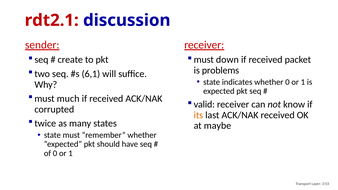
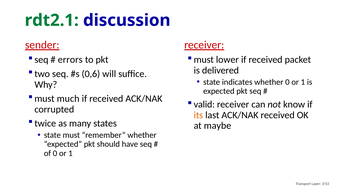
rdt2.1 colour: red -> green
create: create -> errors
down: down -> lower
problems: problems -> delivered
6,1: 6,1 -> 0,6
